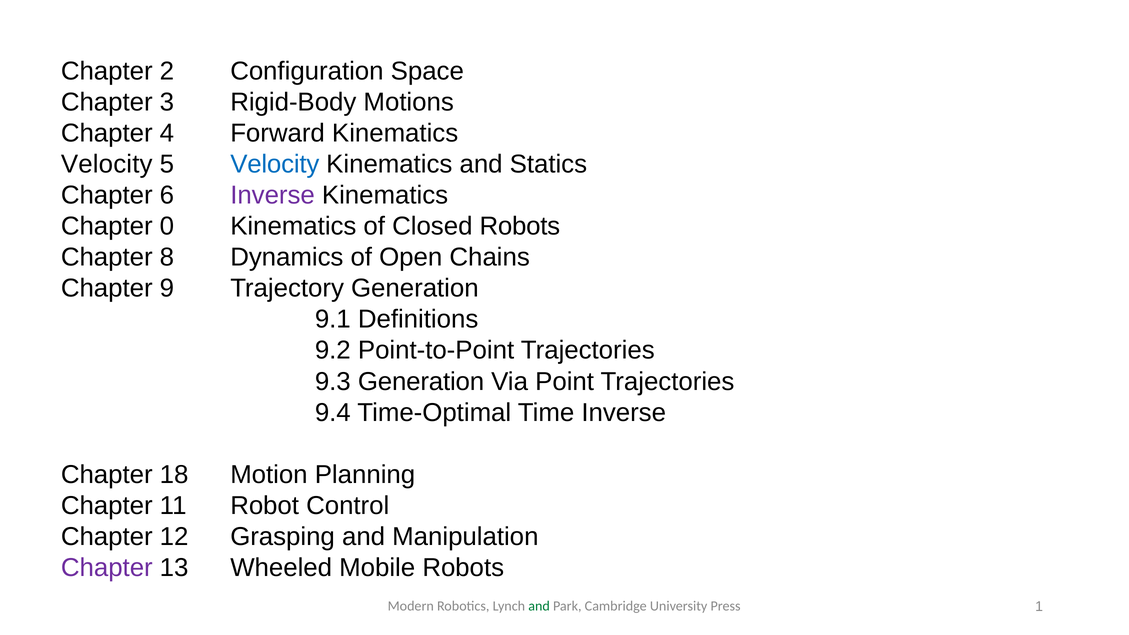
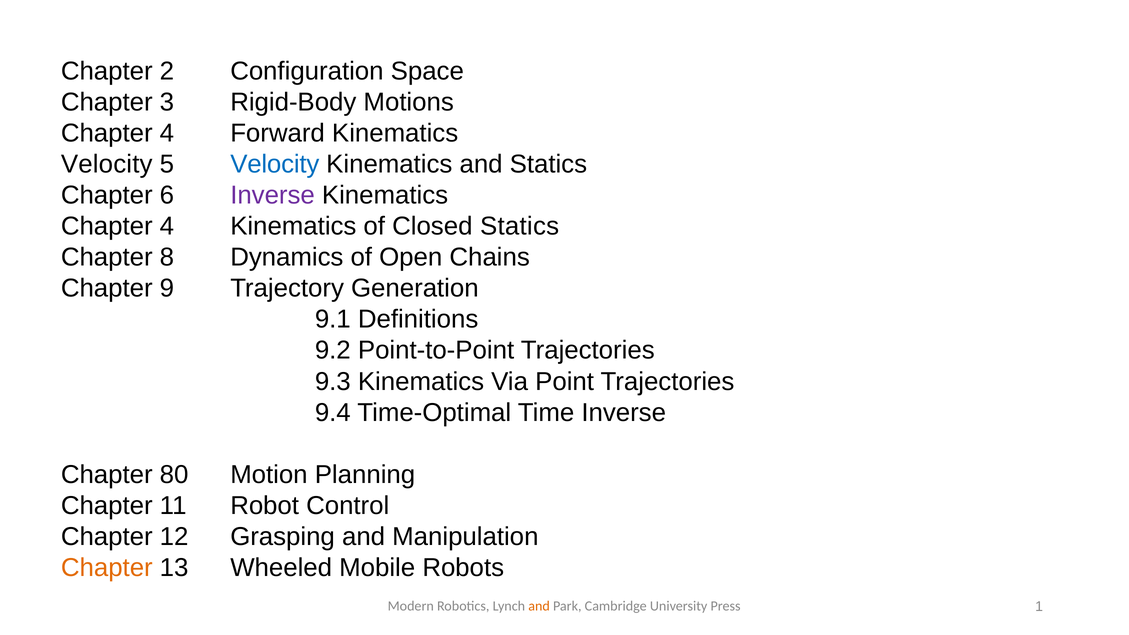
0 at (167, 226): 0 -> 4
Closed Robots: Robots -> Statics
9.3 Generation: Generation -> Kinematics
18: 18 -> 80
Chapter at (107, 568) colour: purple -> orange
and at (539, 606) colour: green -> orange
